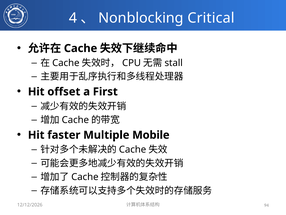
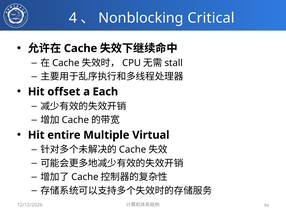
First: First -> Each
faster: faster -> entire
Mobile: Mobile -> Virtual
